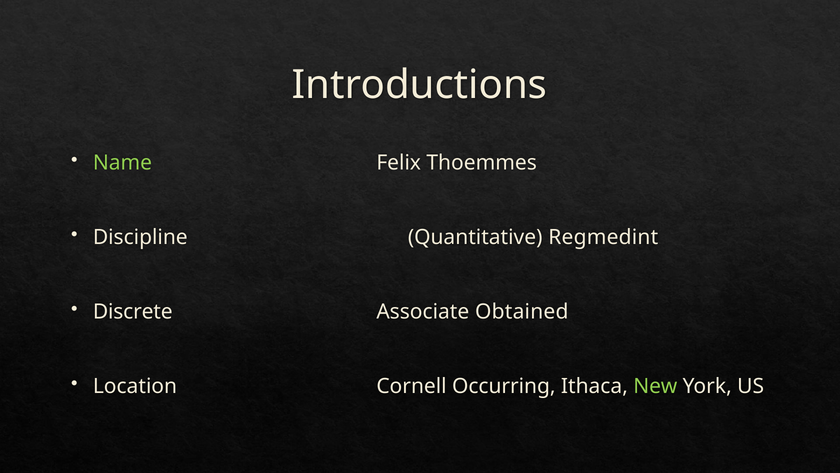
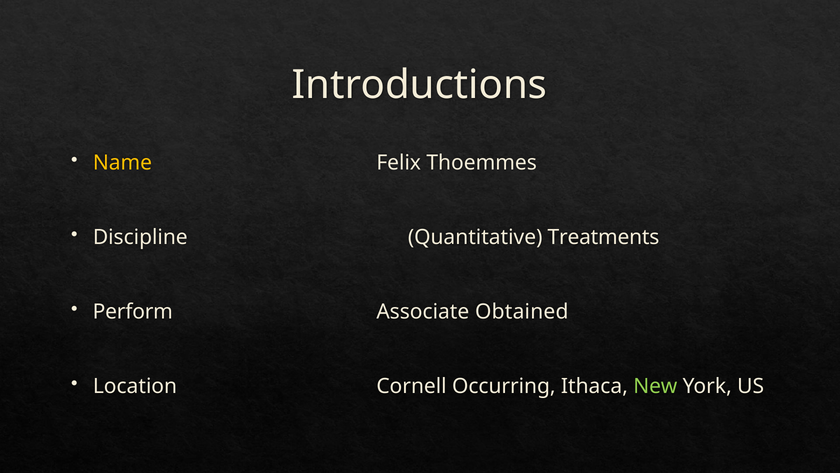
Name colour: light green -> yellow
Regmedint: Regmedint -> Treatments
Discrete: Discrete -> Perform
